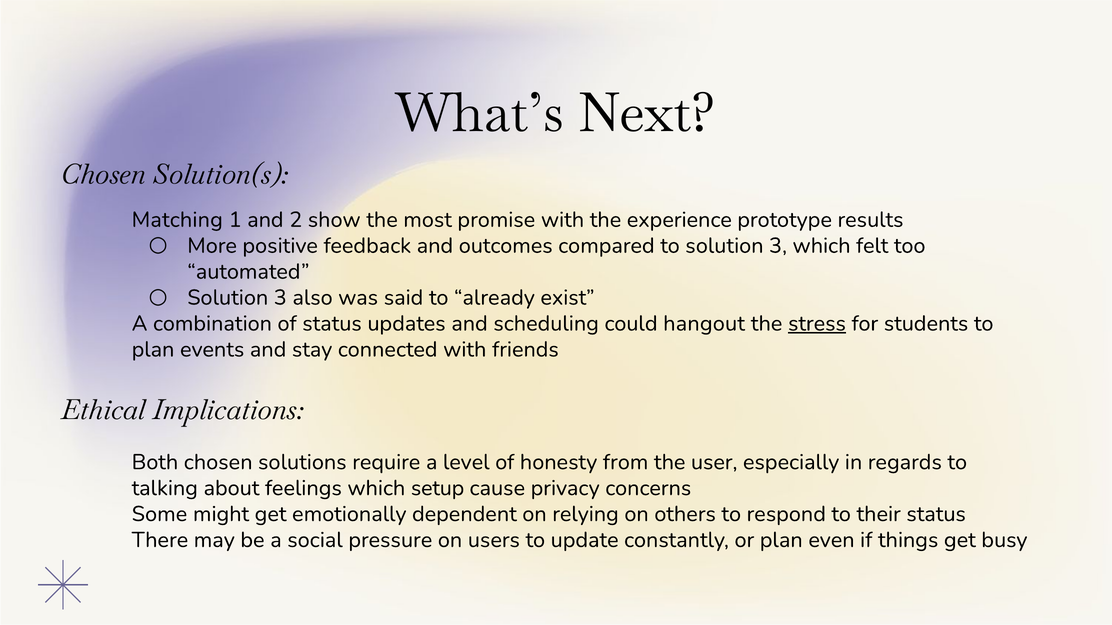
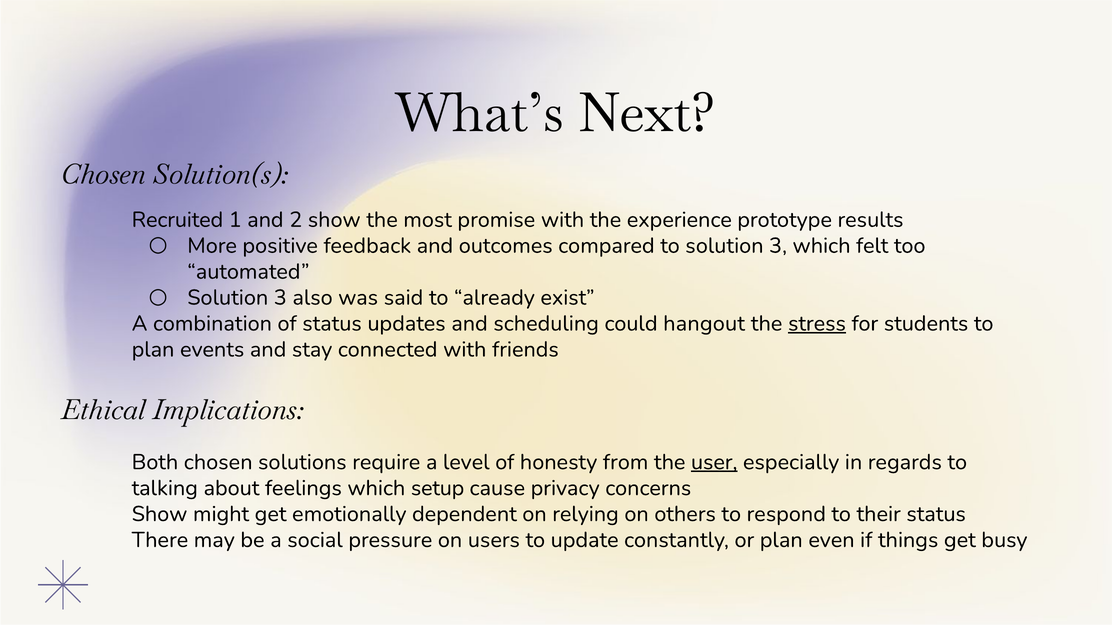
Matching: Matching -> Recruited
user underline: none -> present
Some at (159, 514): Some -> Show
